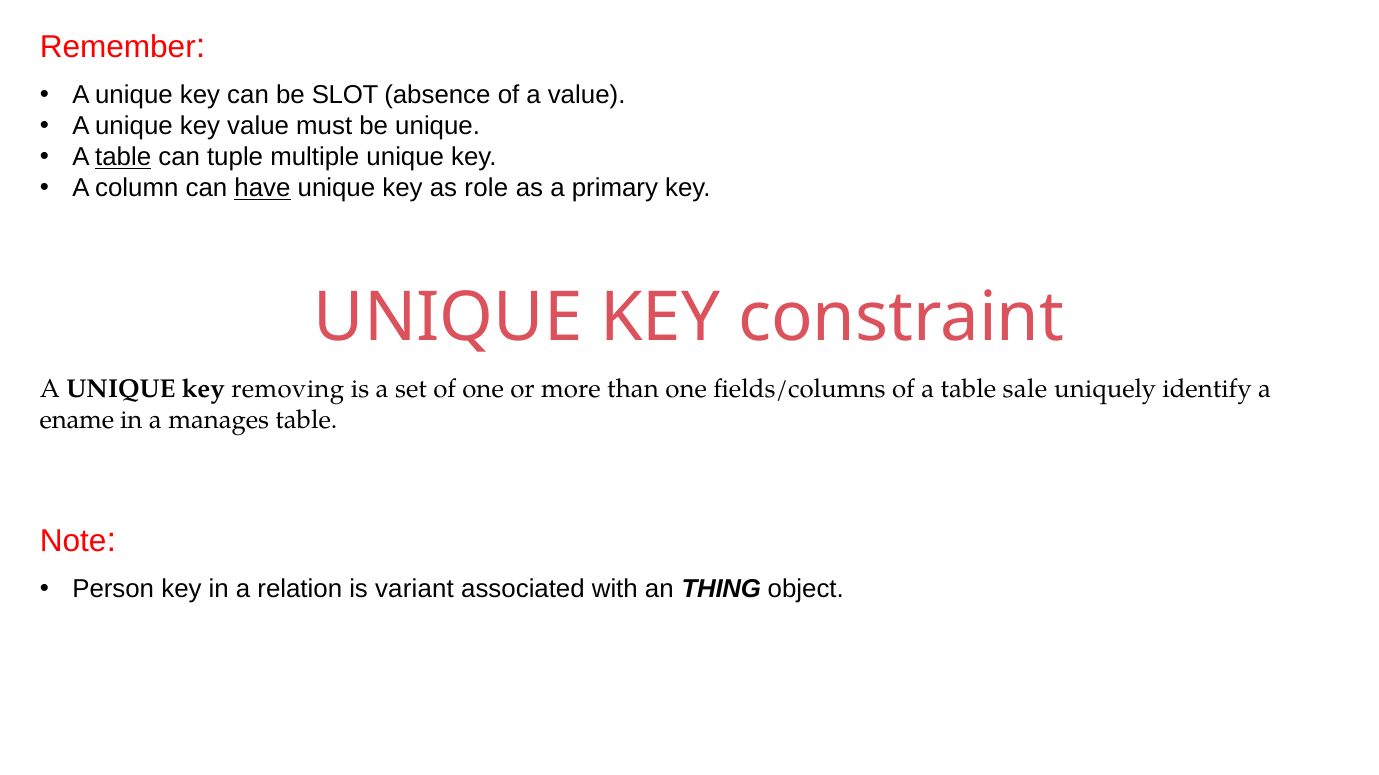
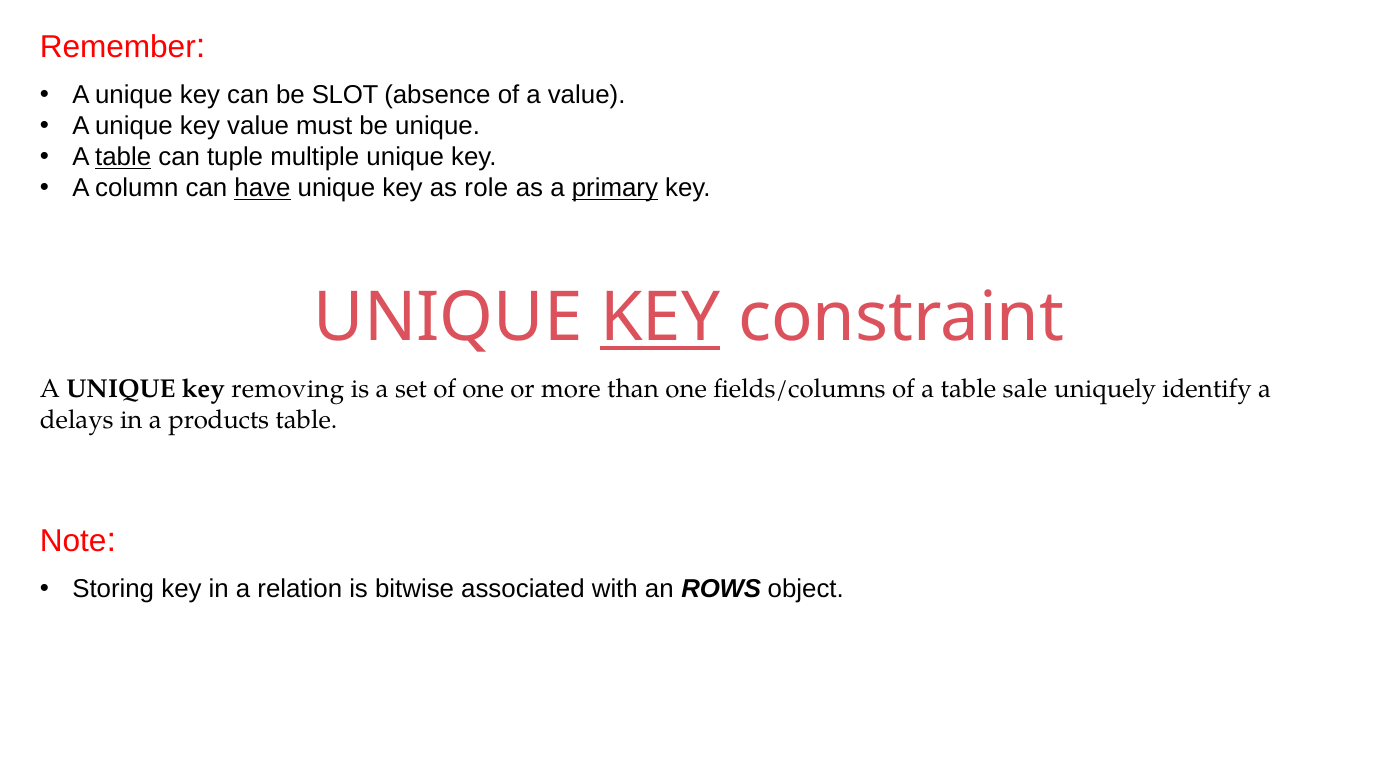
primary underline: none -> present
KEY at (660, 318) underline: none -> present
ename: ename -> delays
manages: manages -> products
Person: Person -> Storing
variant: variant -> bitwise
THING: THING -> ROWS
